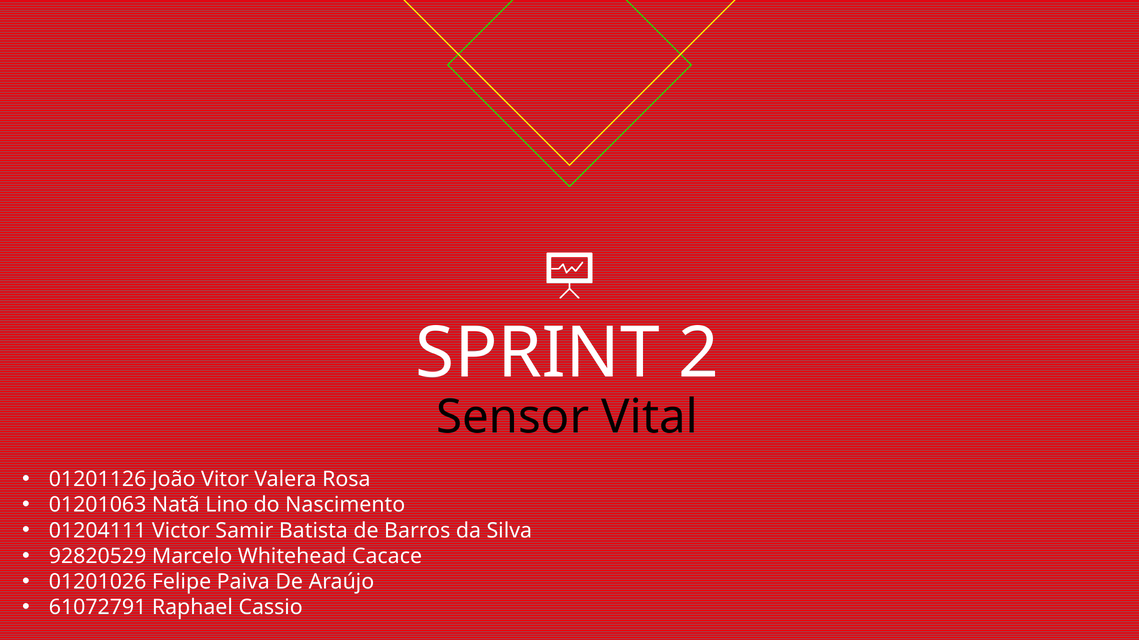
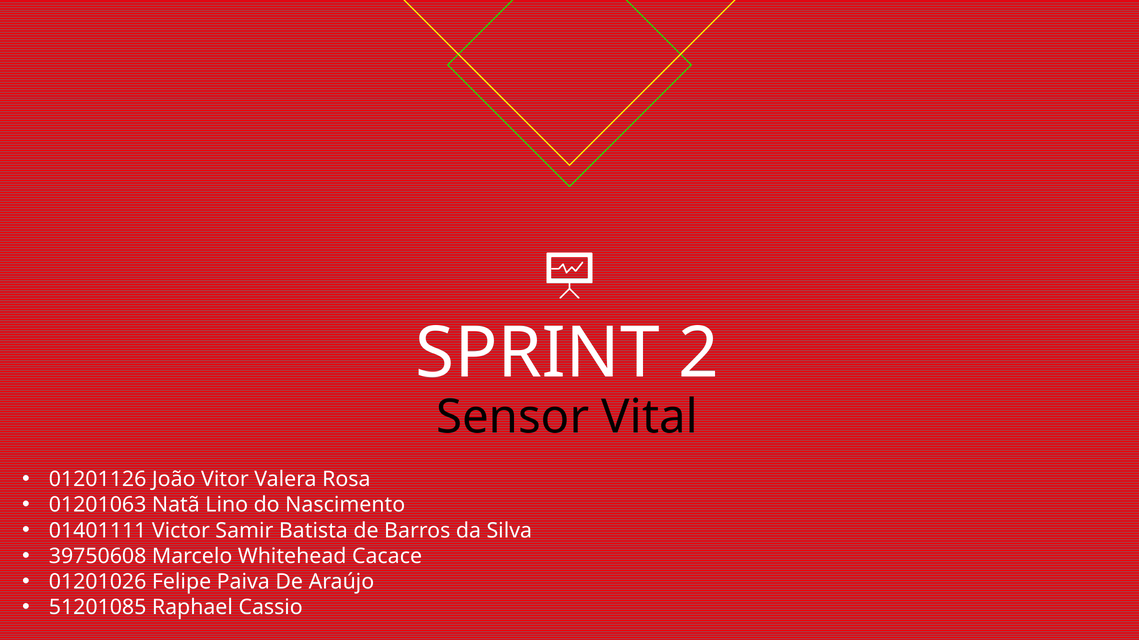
01204111: 01204111 -> 01401111
92820529: 92820529 -> 39750608
61072791: 61072791 -> 51201085
